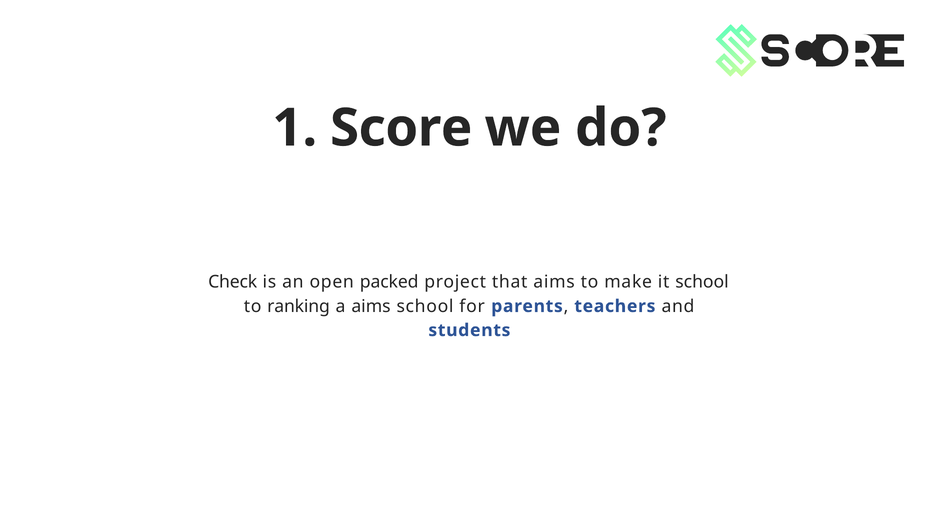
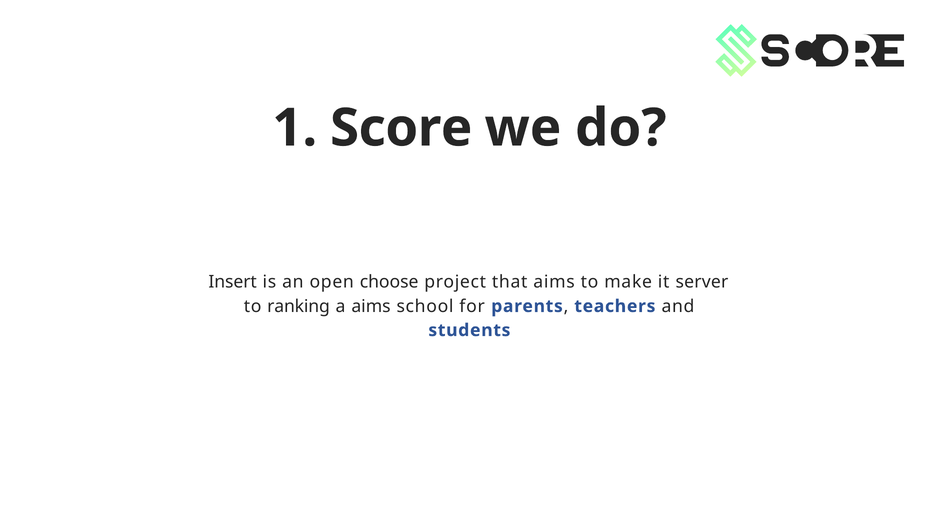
Check: Check -> Insert
packed: packed -> choose
it school: school -> server
